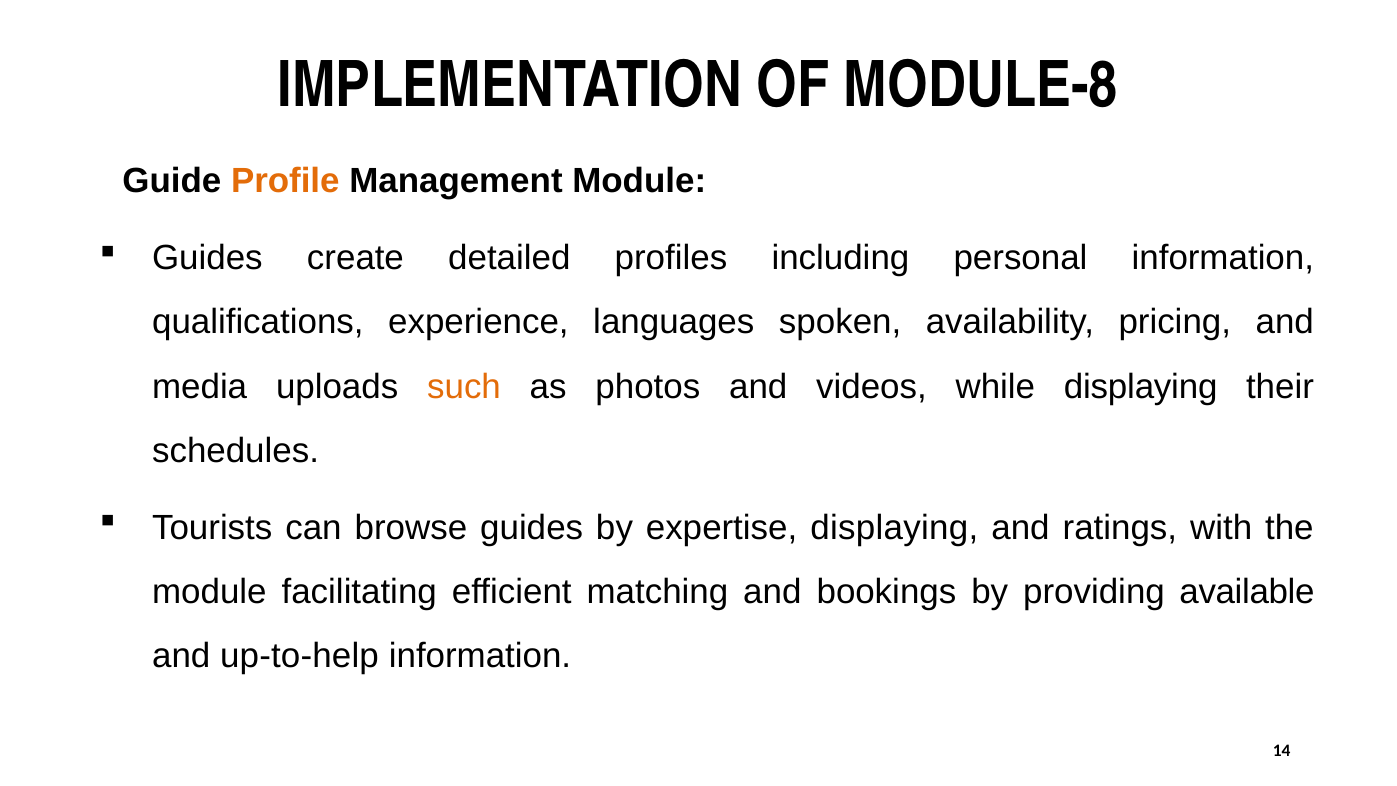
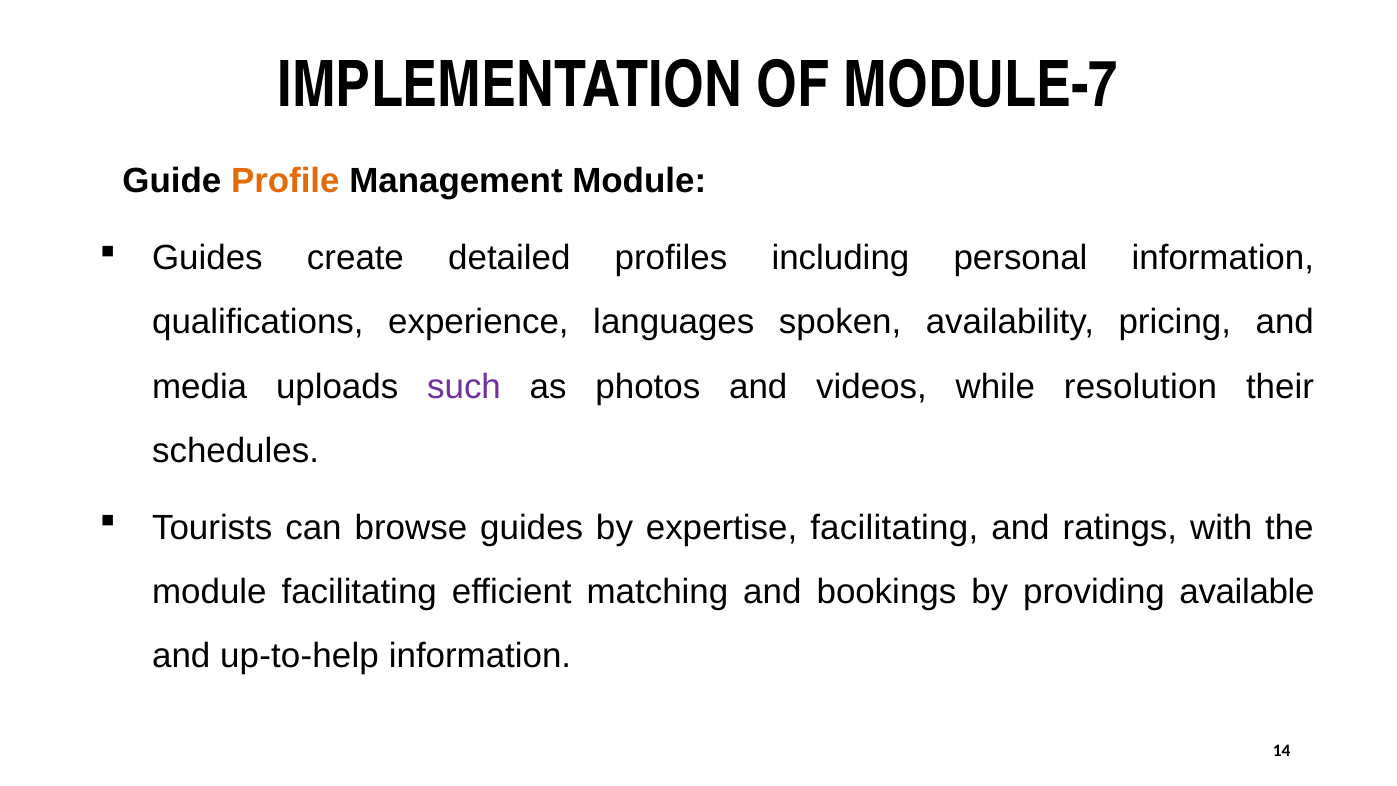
MODULE-8: MODULE-8 -> MODULE-7
such colour: orange -> purple
while displaying: displaying -> resolution
expertise displaying: displaying -> facilitating
